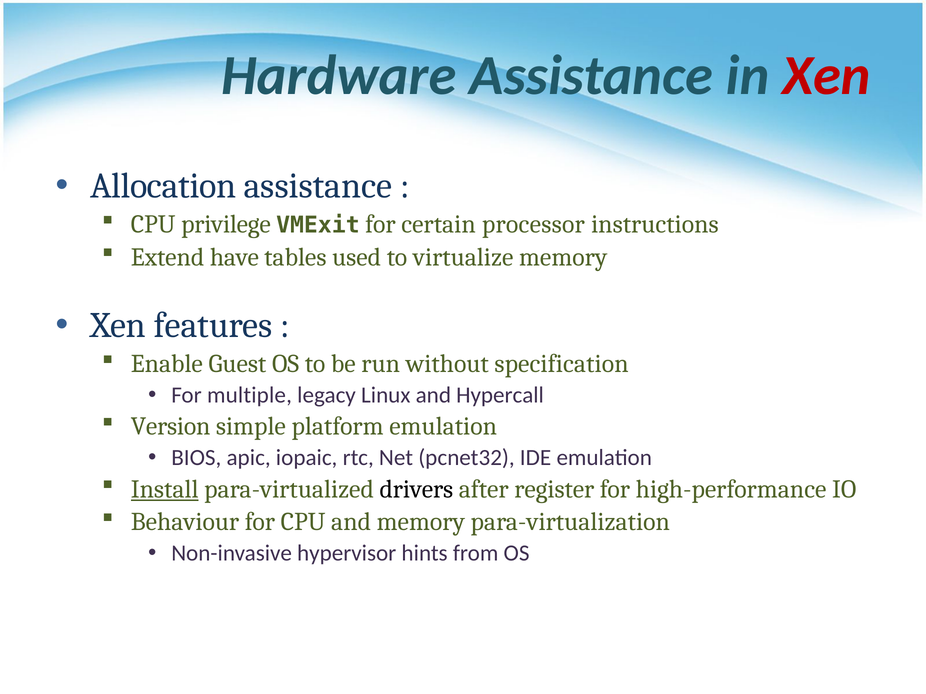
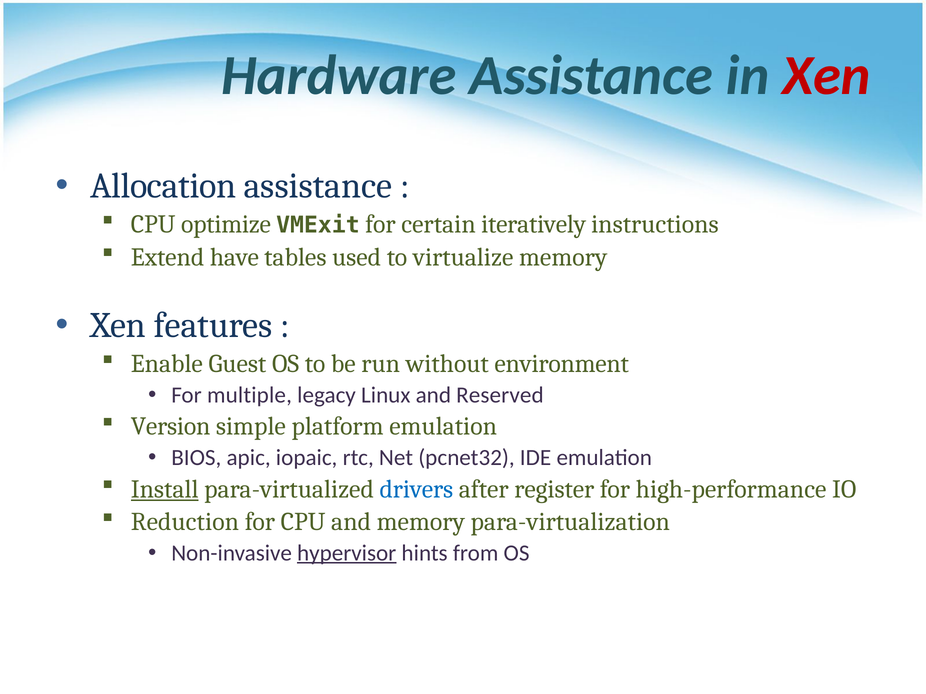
privilege: privilege -> optimize
processor: processor -> iteratively
specification: specification -> environment
Hypercall: Hypercall -> Reserved
drivers colour: black -> blue
Behaviour: Behaviour -> Reduction
hypervisor underline: none -> present
